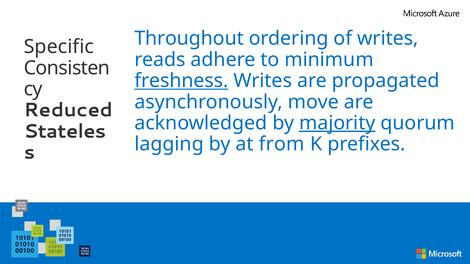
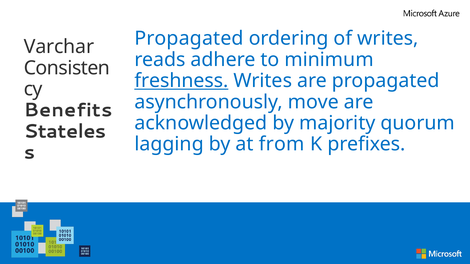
Throughout at (189, 39): Throughout -> Propagated
Specific: Specific -> Varchar
Reduced: Reduced -> Benefits
majority underline: present -> none
